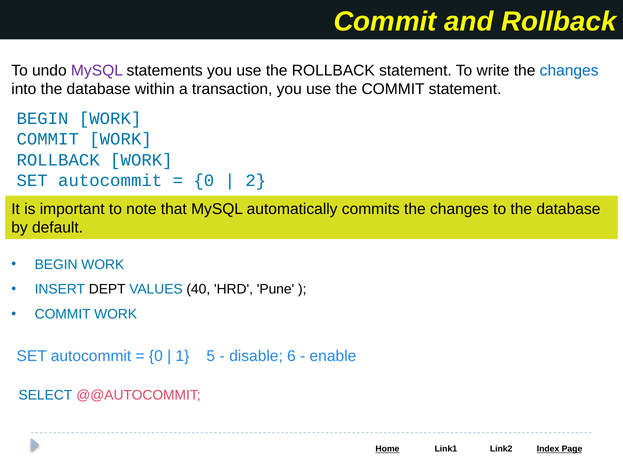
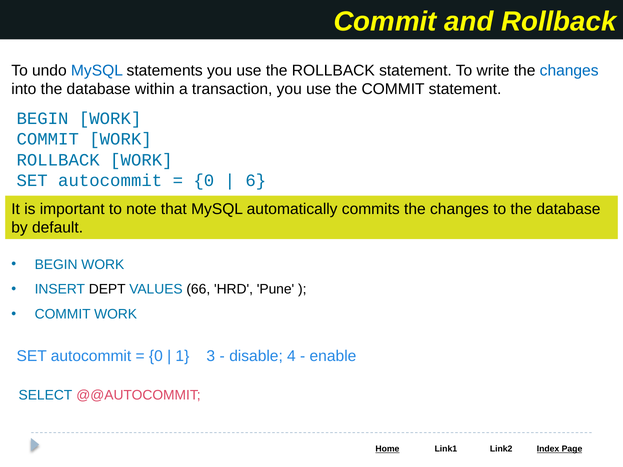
MySQL at (97, 71) colour: purple -> blue
2: 2 -> 6
40: 40 -> 66
5: 5 -> 3
6: 6 -> 4
